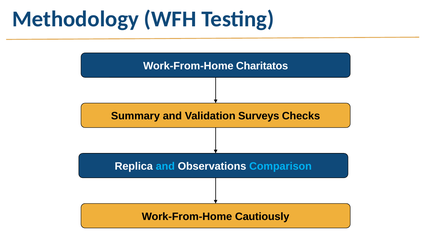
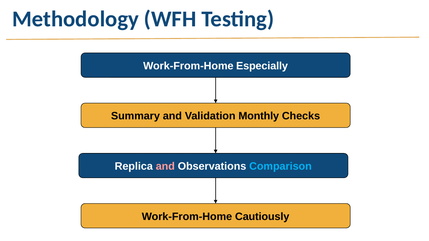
Charitatos: Charitatos -> Especially
Surveys: Surveys -> Monthly
and at (165, 167) colour: light blue -> pink
